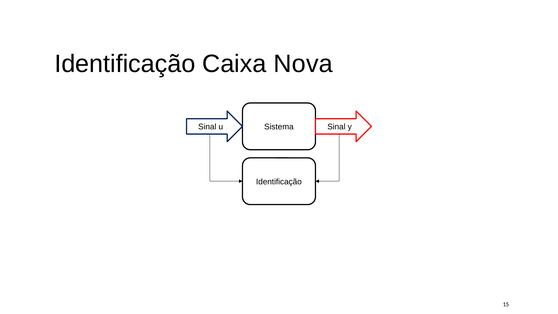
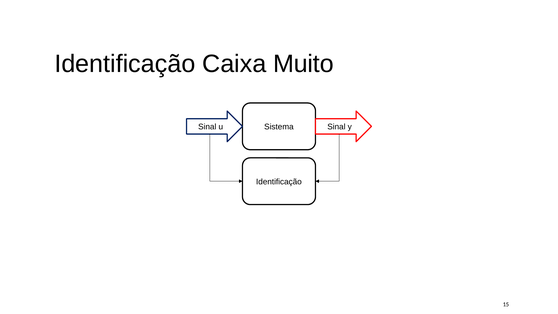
Nova: Nova -> Muito
